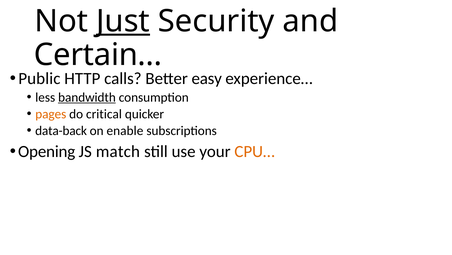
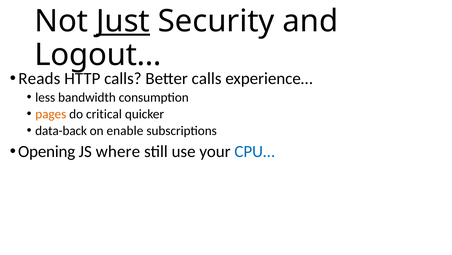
Certain…: Certain… -> Logout…
Public: Public -> Reads
Better easy: easy -> calls
bandwidth underline: present -> none
match: match -> where
CPU… colour: orange -> blue
